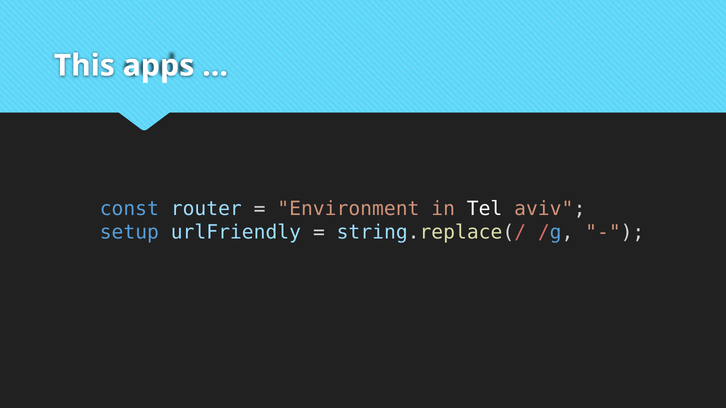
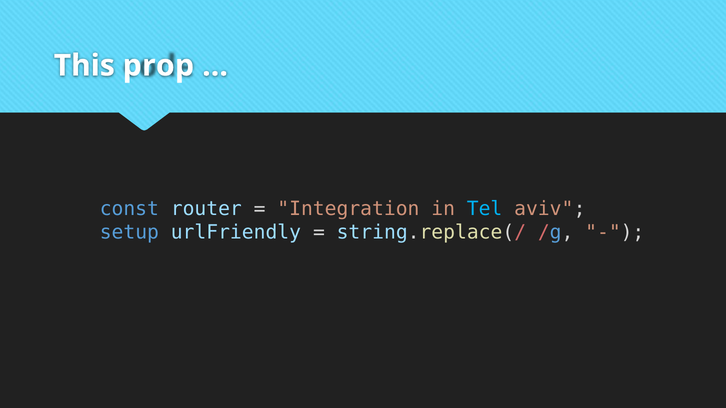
apps: apps -> prop
Environment: Environment -> Integration
Tel colour: white -> light blue
